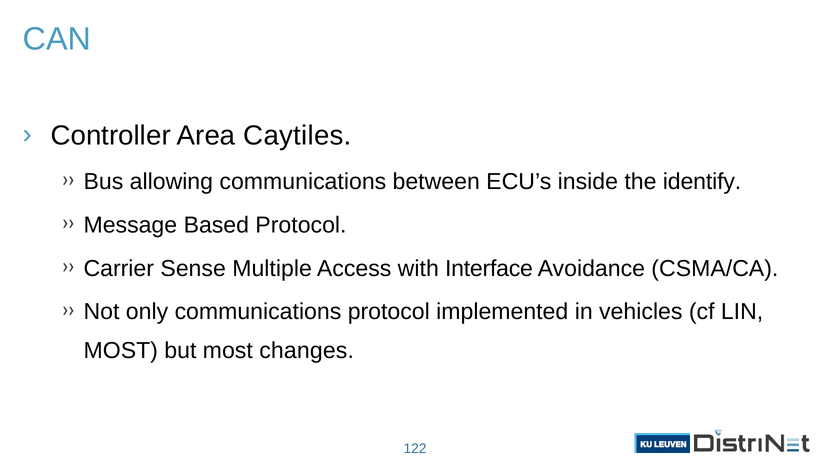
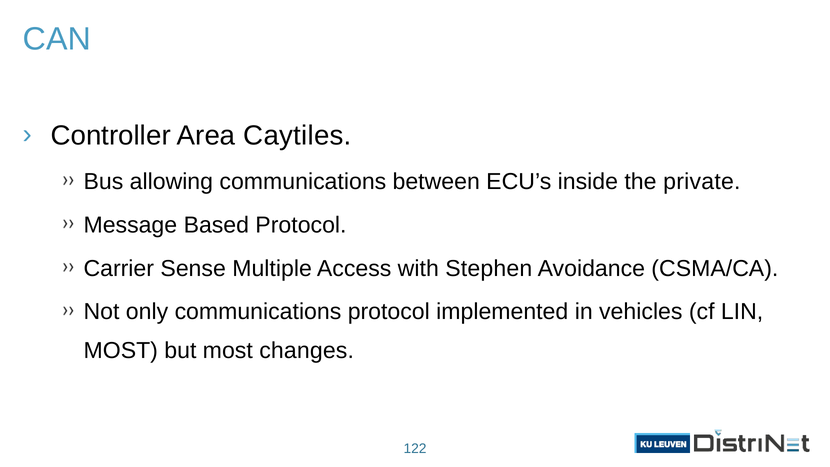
identify: identify -> private
Interface: Interface -> Stephen
